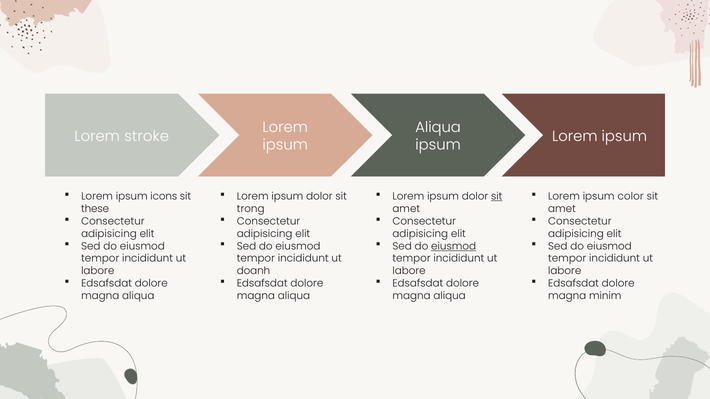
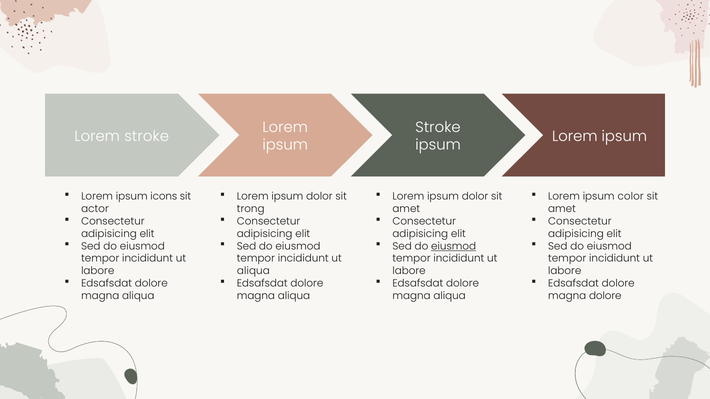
Aliqua at (438, 127): Aliqua -> Stroke
sit at (497, 197) underline: present -> none
these: these -> actor
doanh at (253, 271): doanh -> aliqua
magna minim: minim -> dolore
